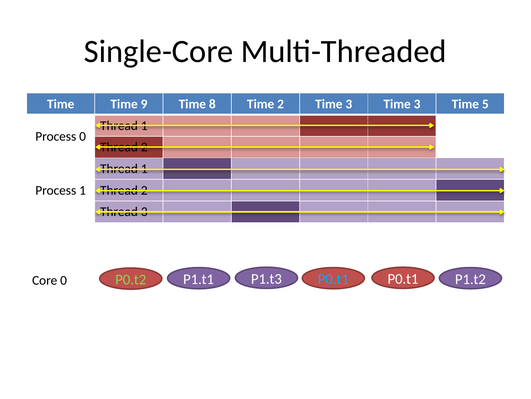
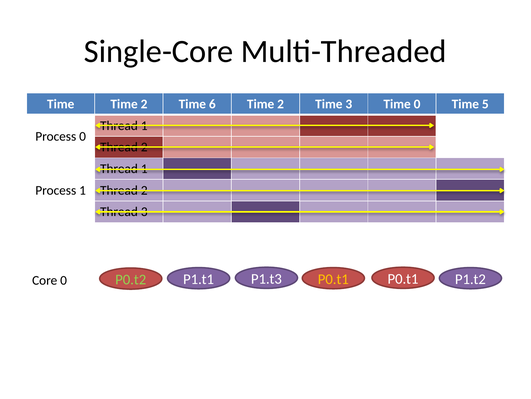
Time Time 9: 9 -> 2
8: 8 -> 6
3 Time 3: 3 -> 0
P0.t1 at (333, 279) colour: light blue -> yellow
